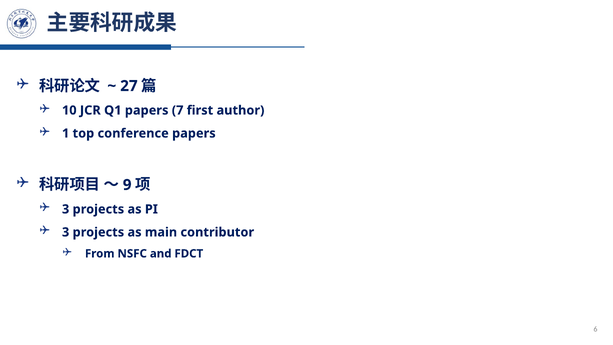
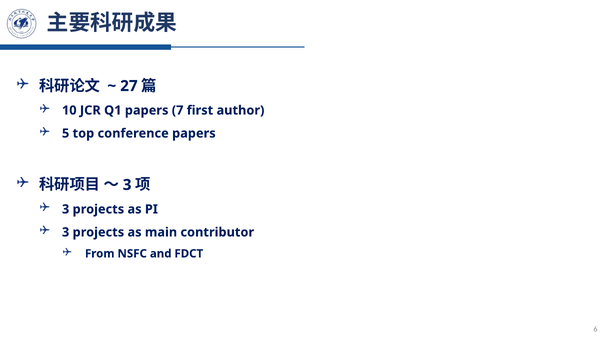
1: 1 -> 5
9 at (127, 185): 9 -> 3
